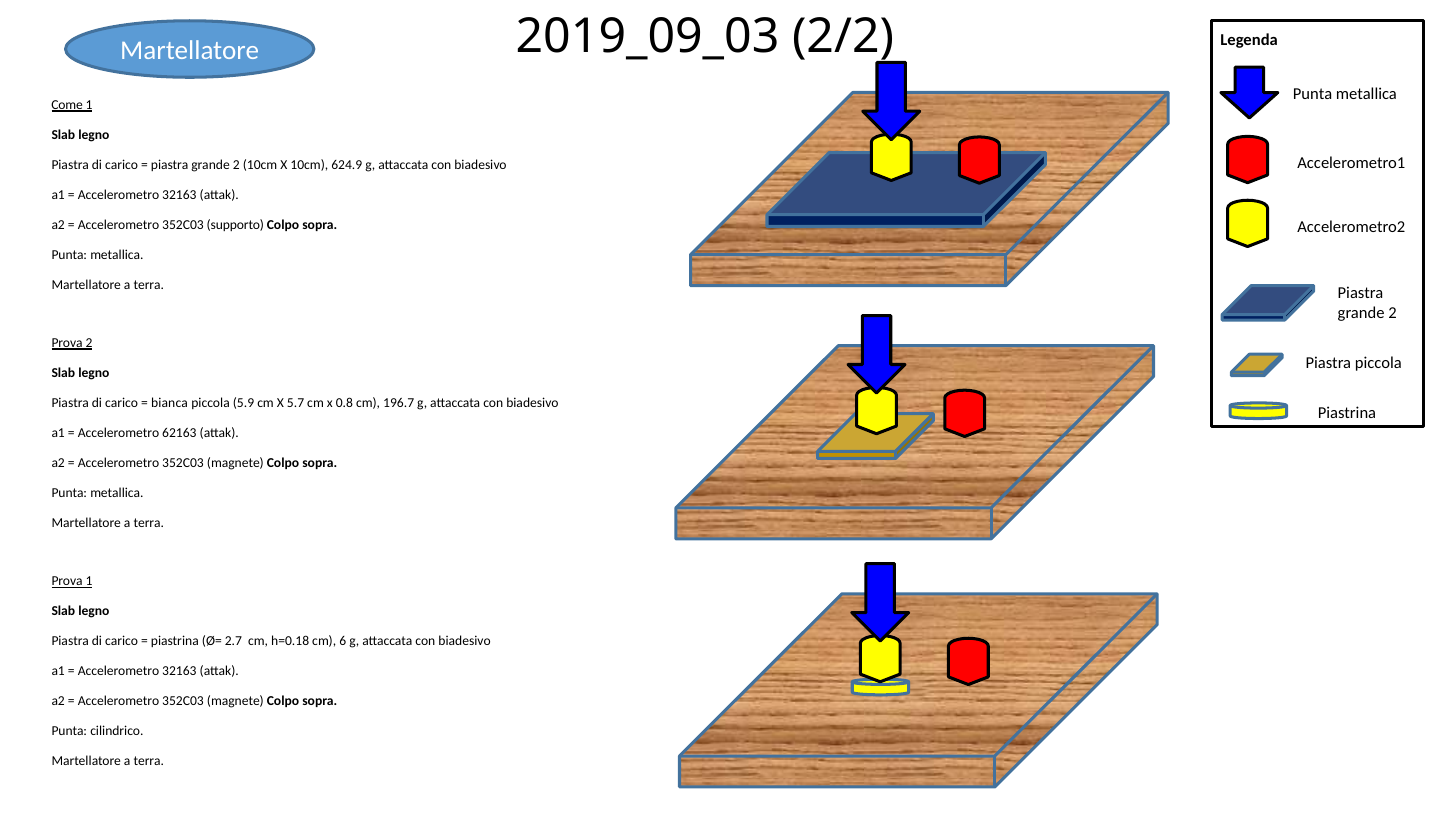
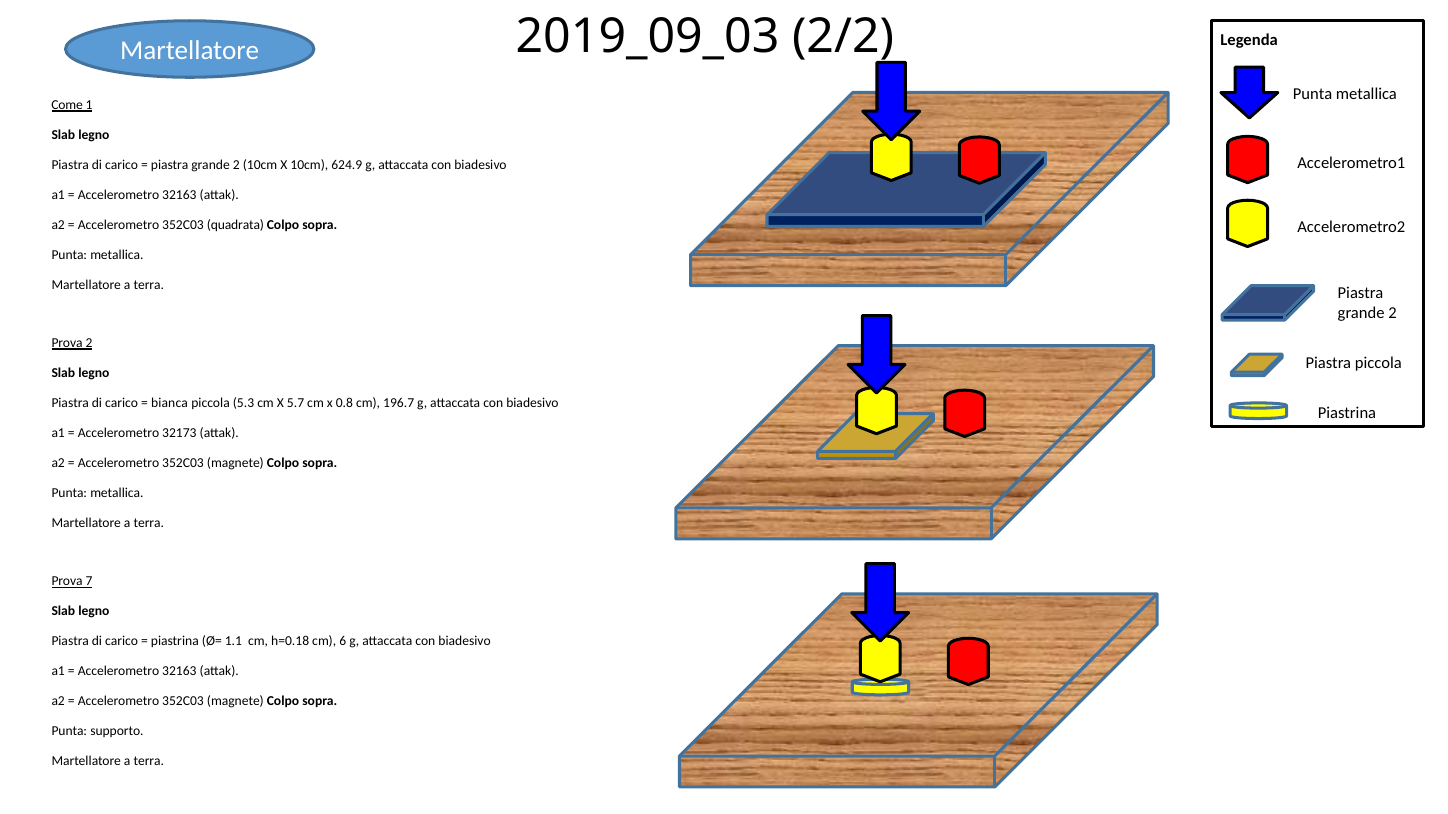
supporto: supporto -> quadrata
5.9: 5.9 -> 5.3
62163: 62163 -> 32173
Prova 1: 1 -> 7
2.7: 2.7 -> 1.1
cilindrico: cilindrico -> supporto
